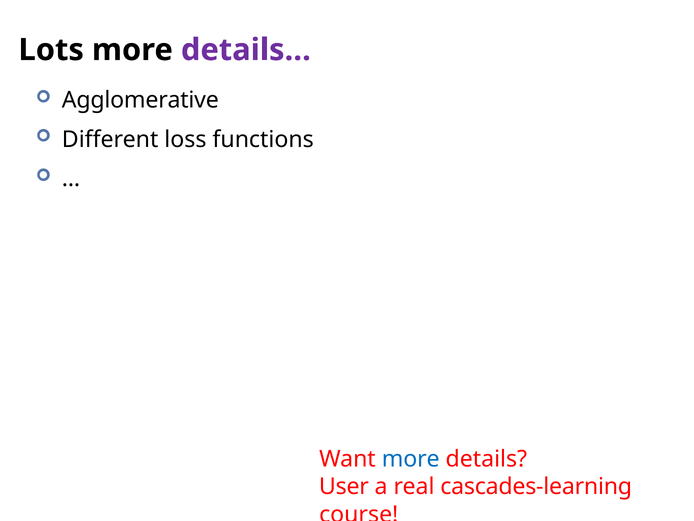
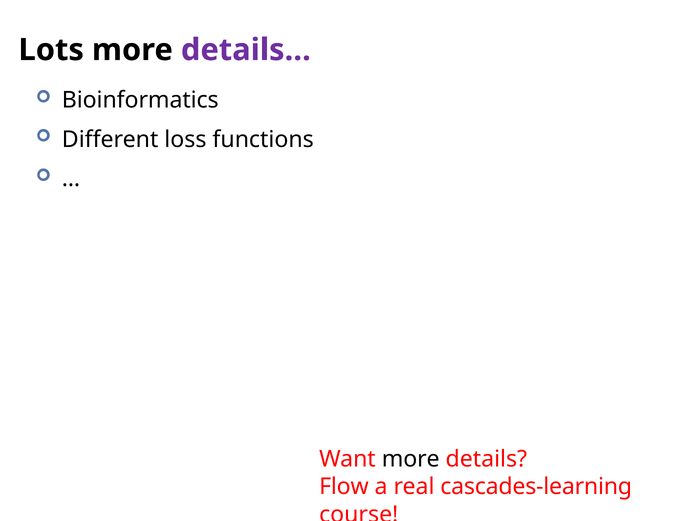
Agglomerative: Agglomerative -> Bioinformatics
more at (411, 458) colour: blue -> black
User: User -> Flow
